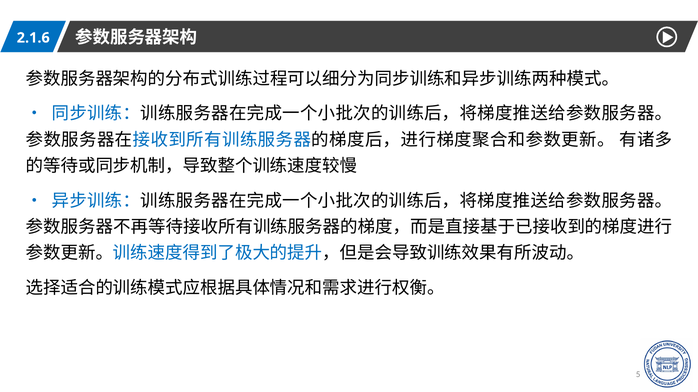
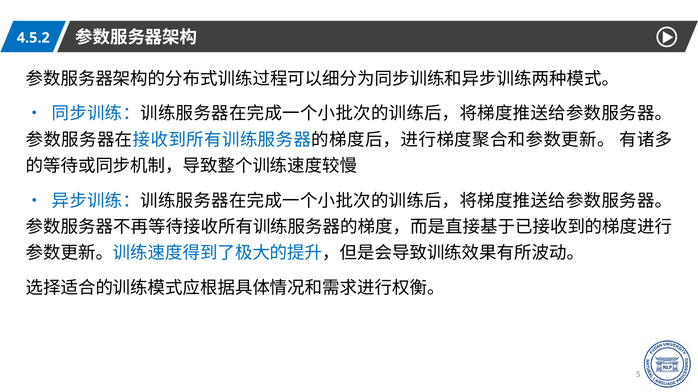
2.1.6: 2.1.6 -> 4.5.2
